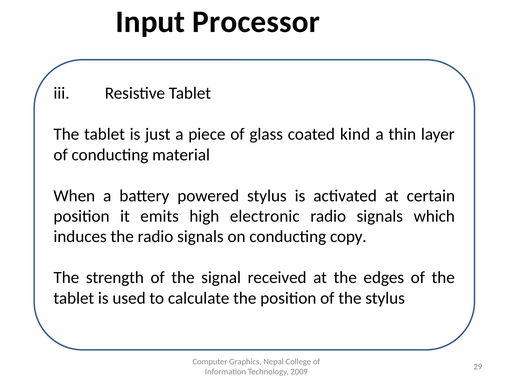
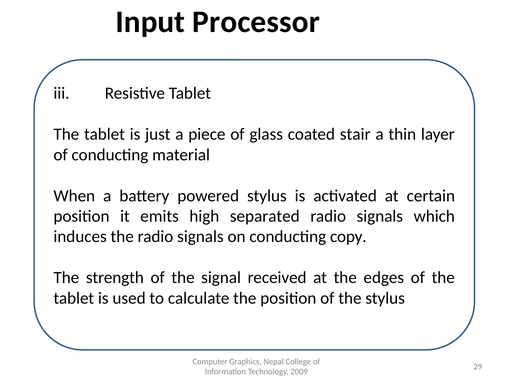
kind: kind -> stair
electronic: electronic -> separated
